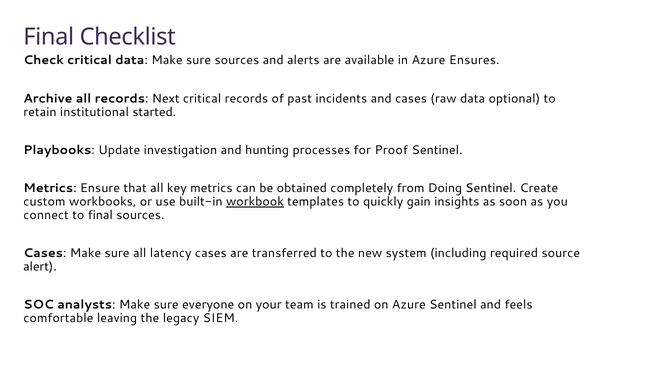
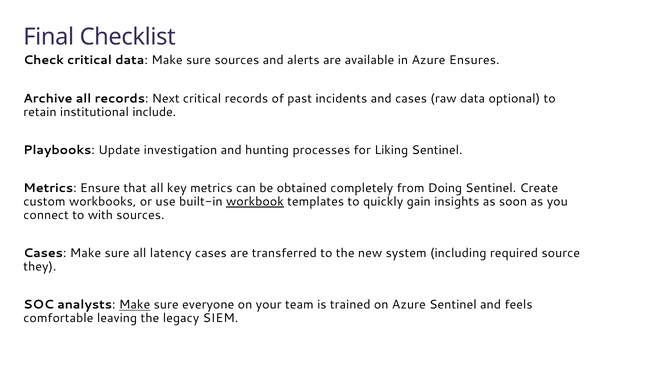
started: started -> include
Proof: Proof -> Liking
to final: final -> with
alert: alert -> they
Make at (135, 305) underline: none -> present
